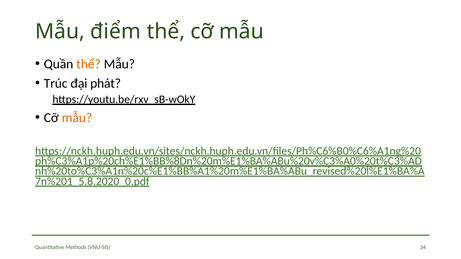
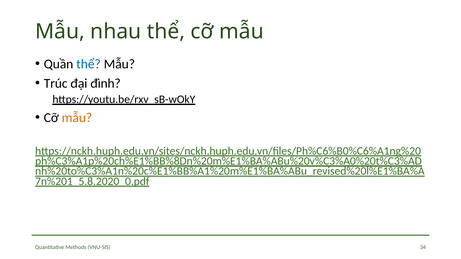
điểm: điểm -> nhau
thể at (89, 64) colour: orange -> blue
phát: phát -> đình
